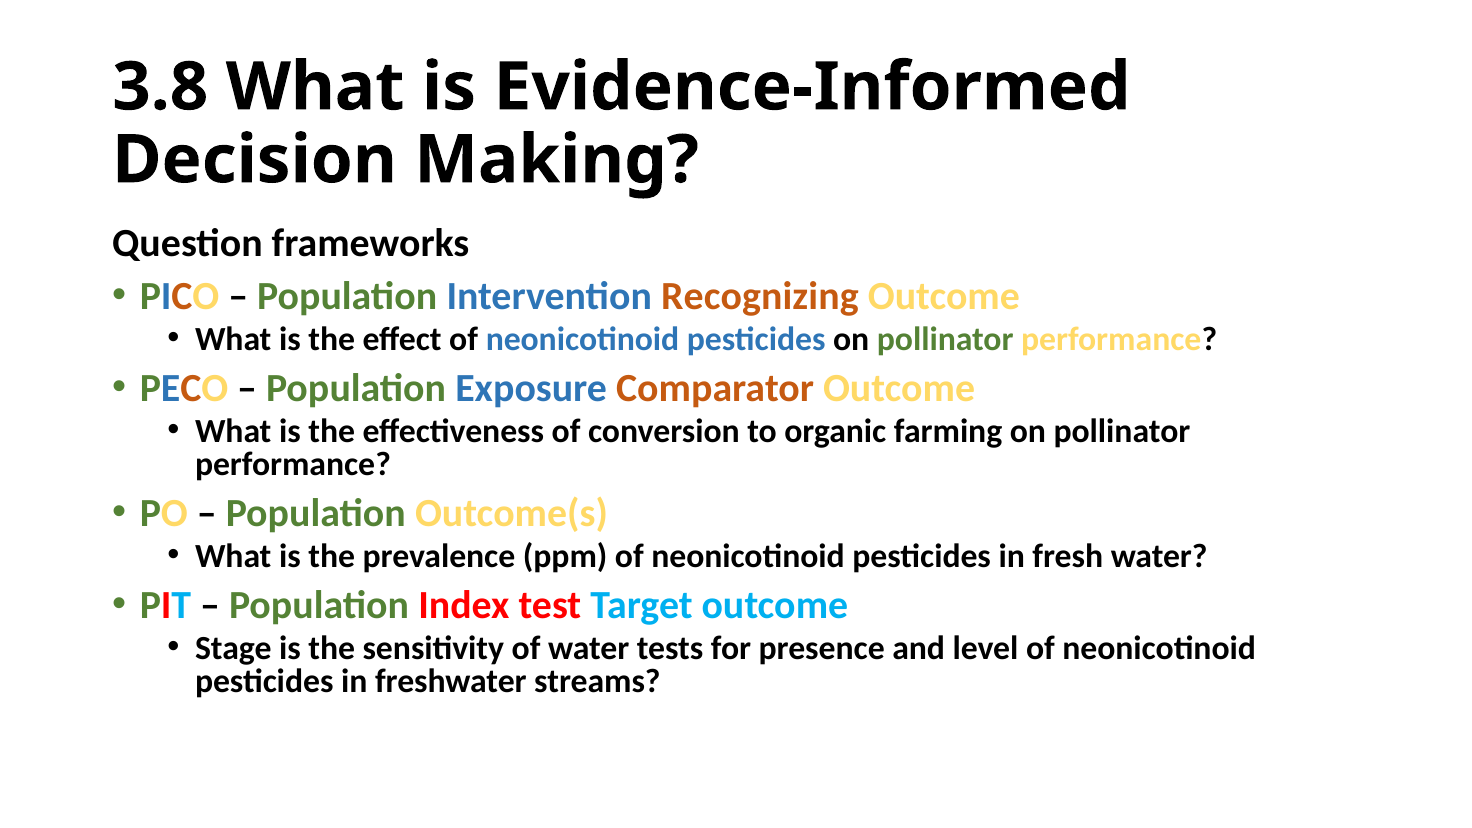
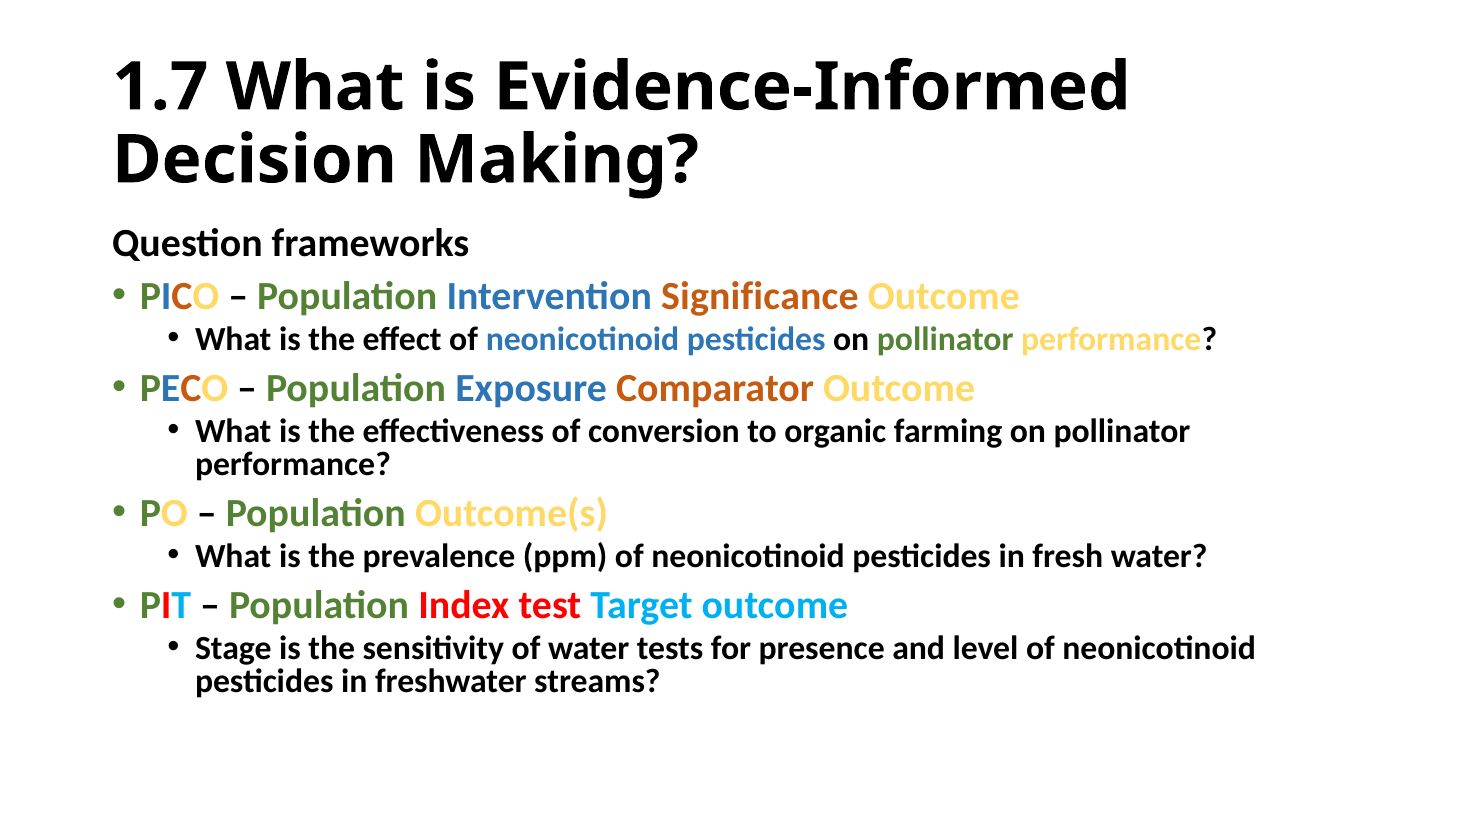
3.8: 3.8 -> 1.7
Recognizing: Recognizing -> Significance
